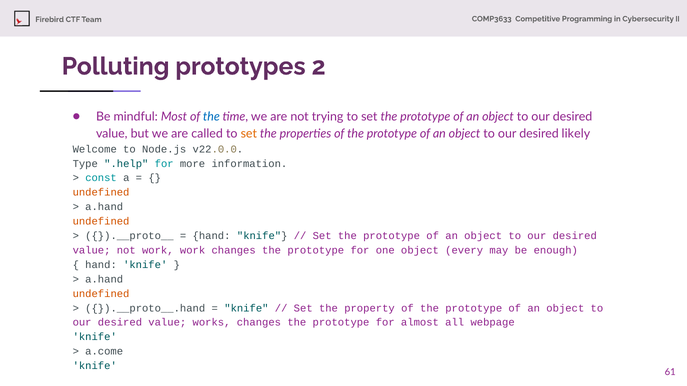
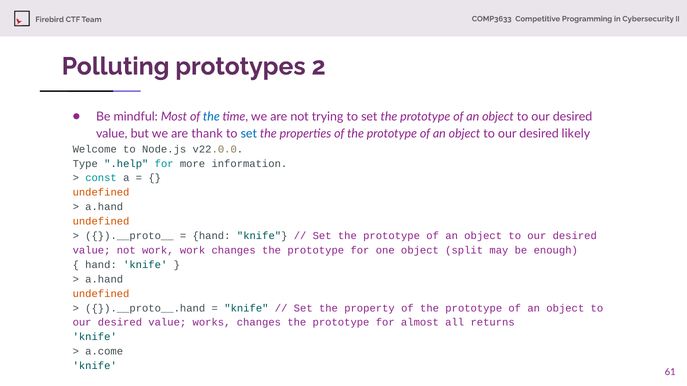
called: called -> thank
set at (249, 134) colour: orange -> blue
every: every -> split
webpage: webpage -> returns
